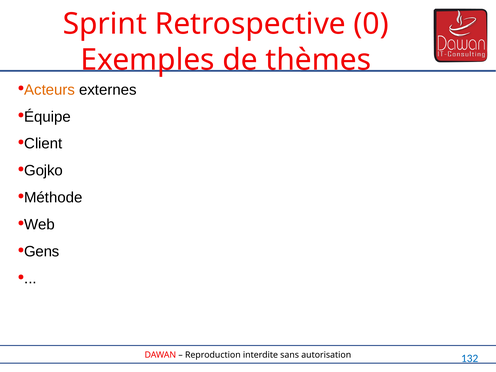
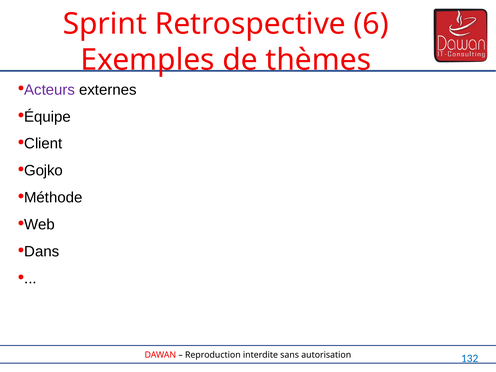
0: 0 -> 6
Acteurs colour: orange -> purple
Gens: Gens -> Dans
